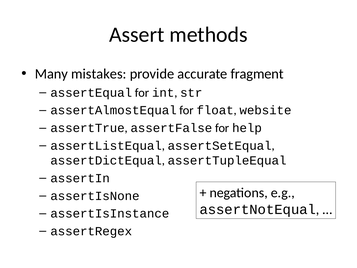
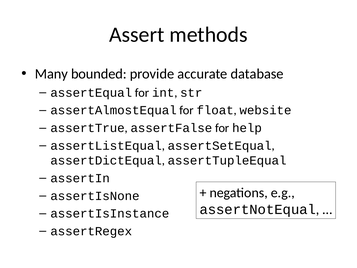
mistakes: mistakes -> bounded
fragment: fragment -> database
